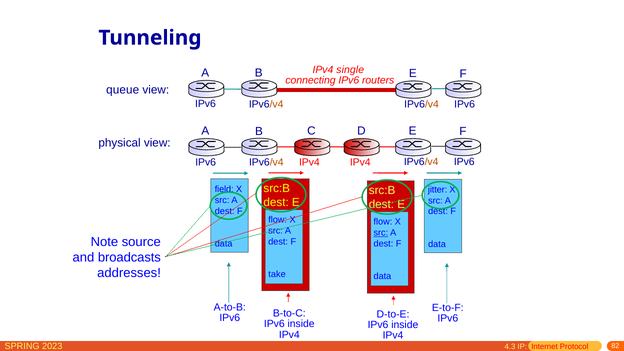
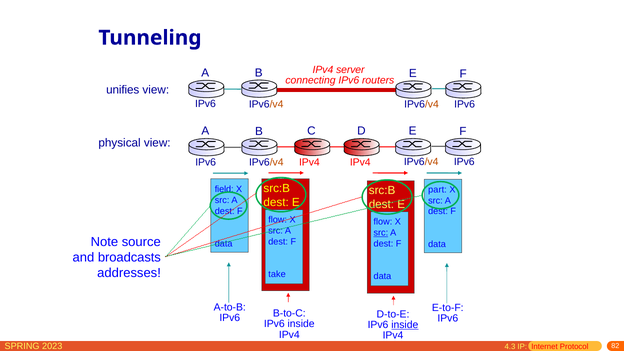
single: single -> server
queue: queue -> unifies
jitter: jitter -> part
inside at (405, 325) underline: none -> present
